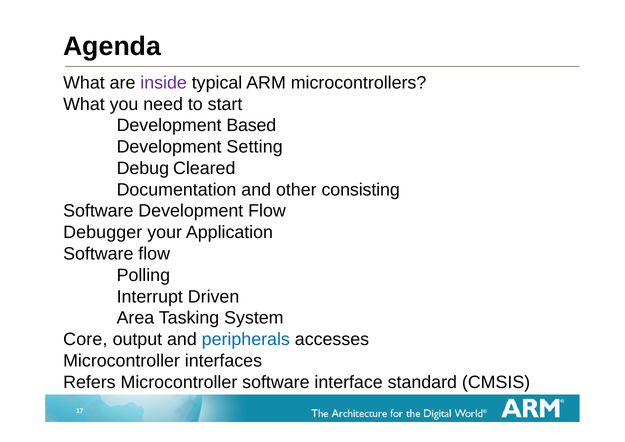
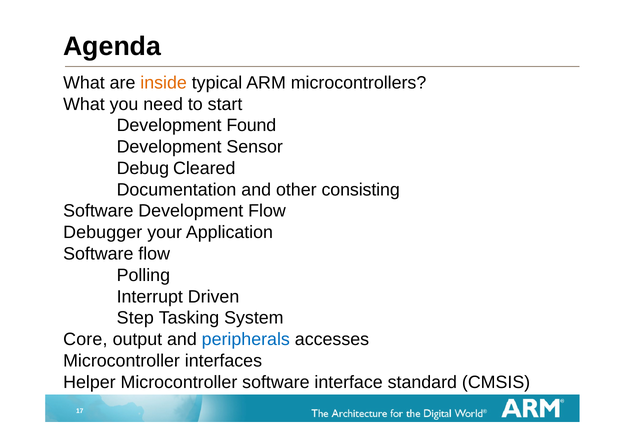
inside colour: purple -> orange
Based: Based -> Found
Setting: Setting -> Sensor
Area: Area -> Step
Refers: Refers -> Helper
